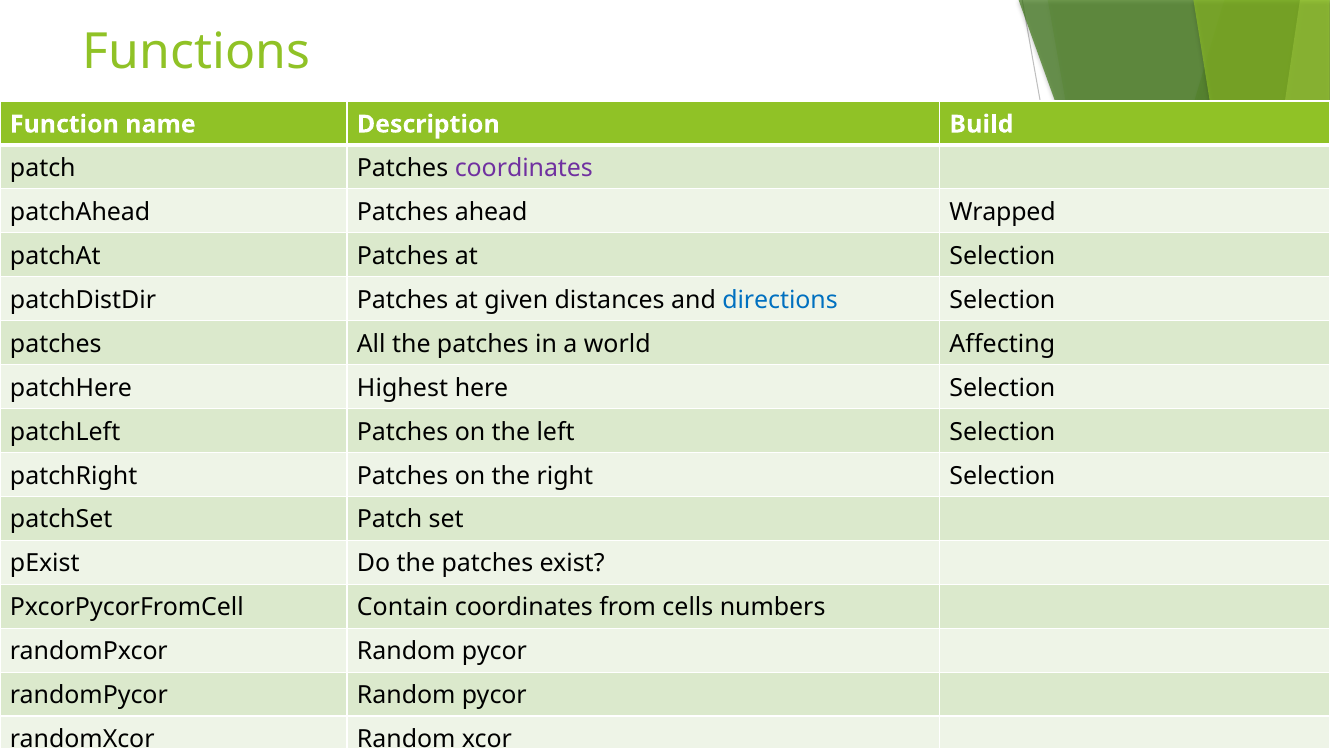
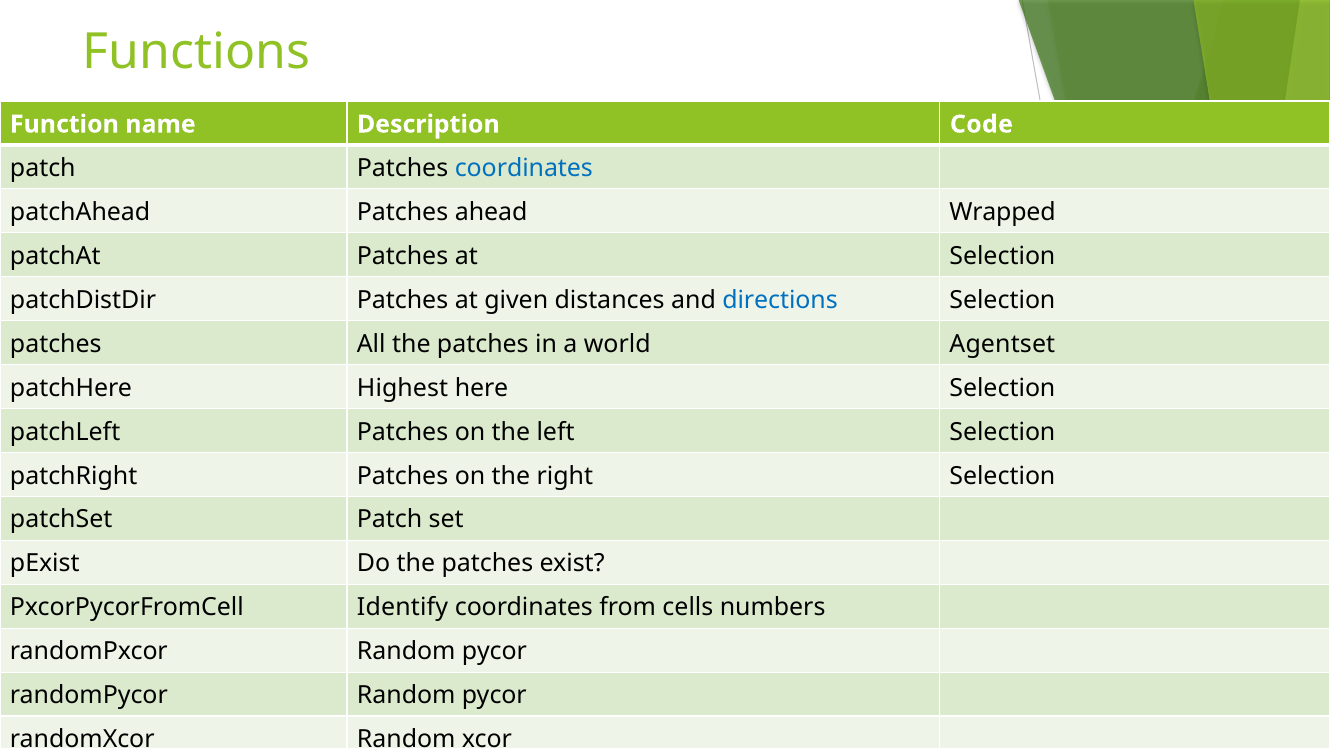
Build: Build -> Code
coordinates at (524, 168) colour: purple -> blue
Affecting: Affecting -> Agentset
Contain: Contain -> Identify
